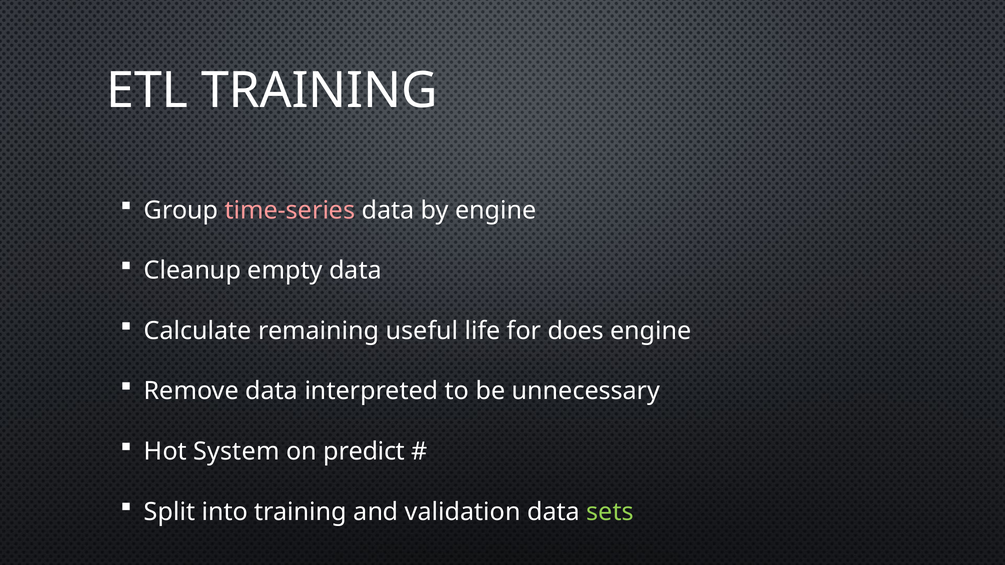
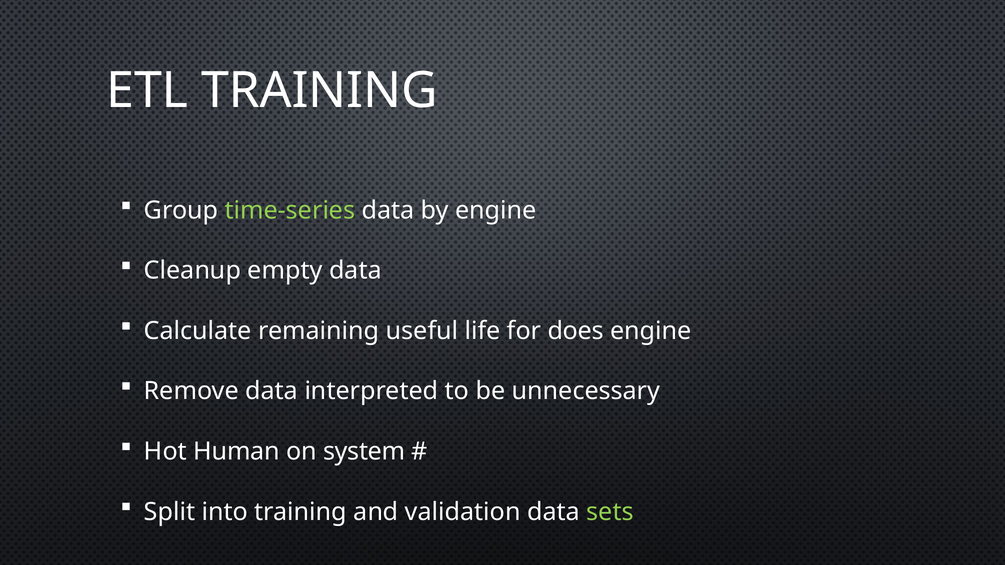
time-series colour: pink -> light green
System: System -> Human
predict: predict -> system
